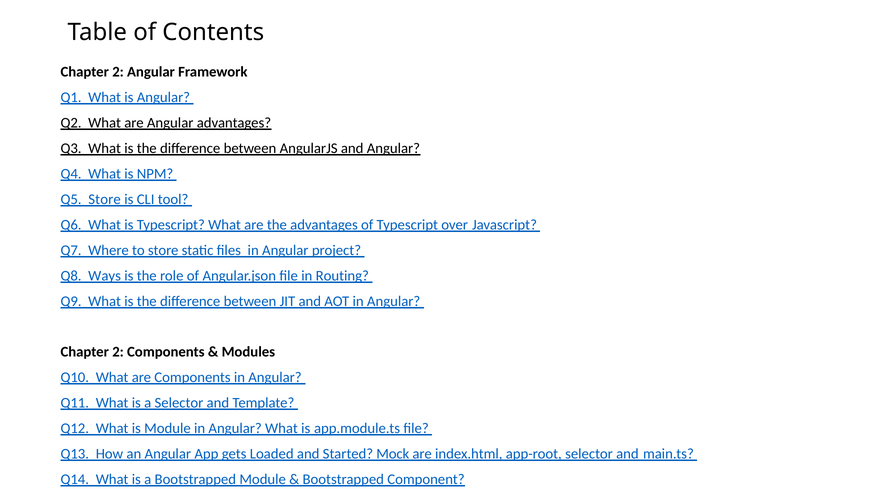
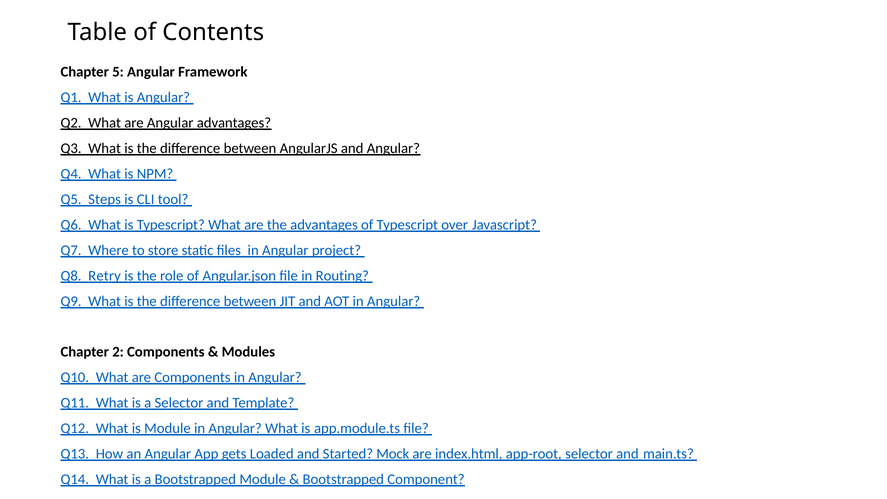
2 at (118, 72): 2 -> 5
Q5 Store: Store -> Steps
Ways: Ways -> Retry
